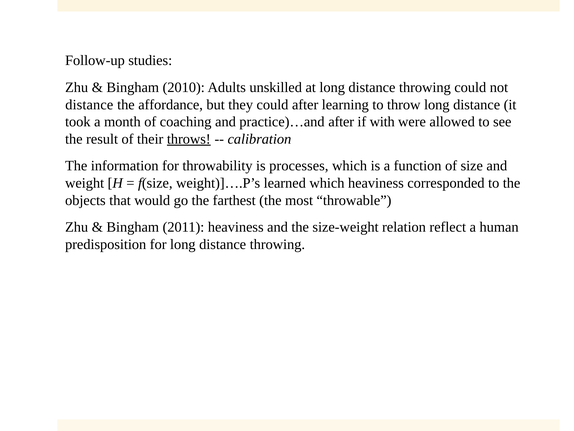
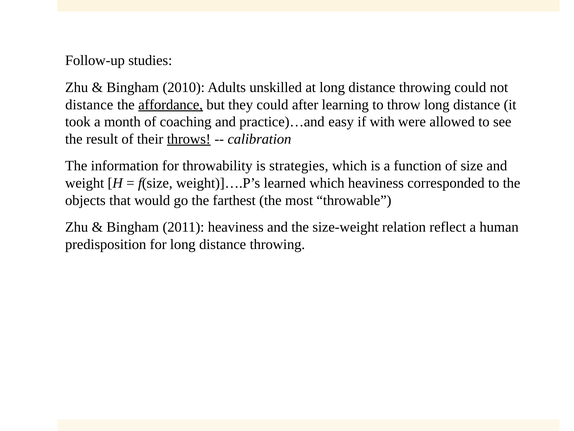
affordance underline: none -> present
practice)…and after: after -> easy
processes: processes -> strategies
